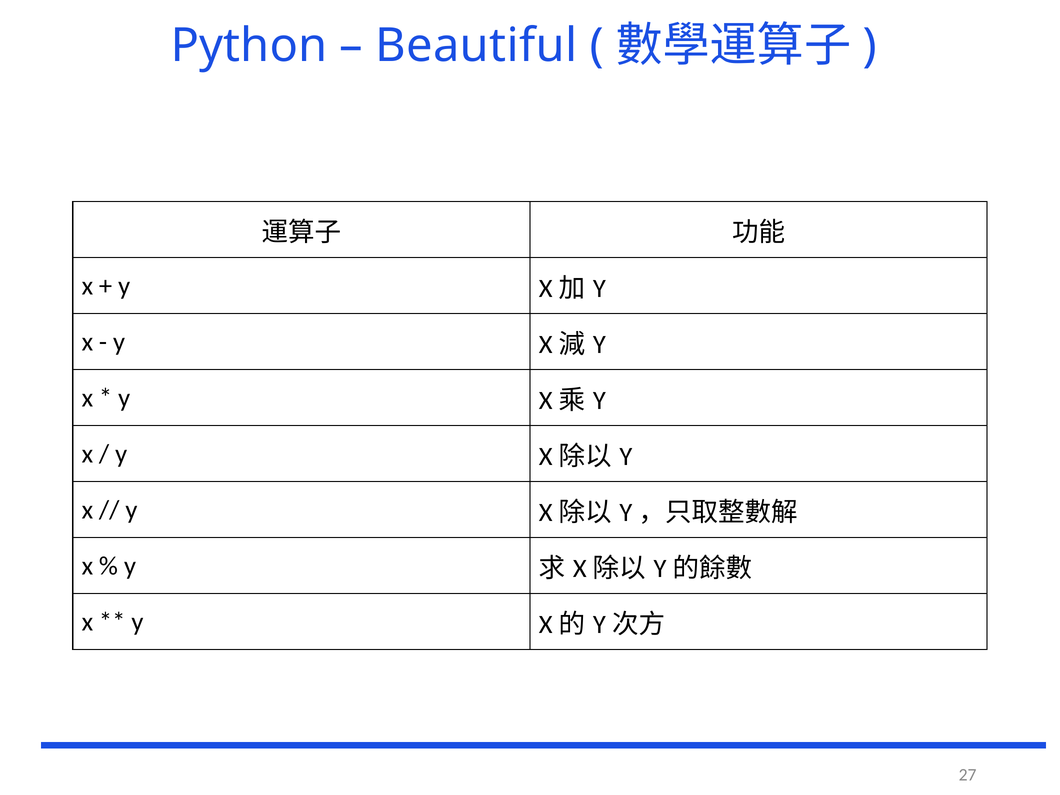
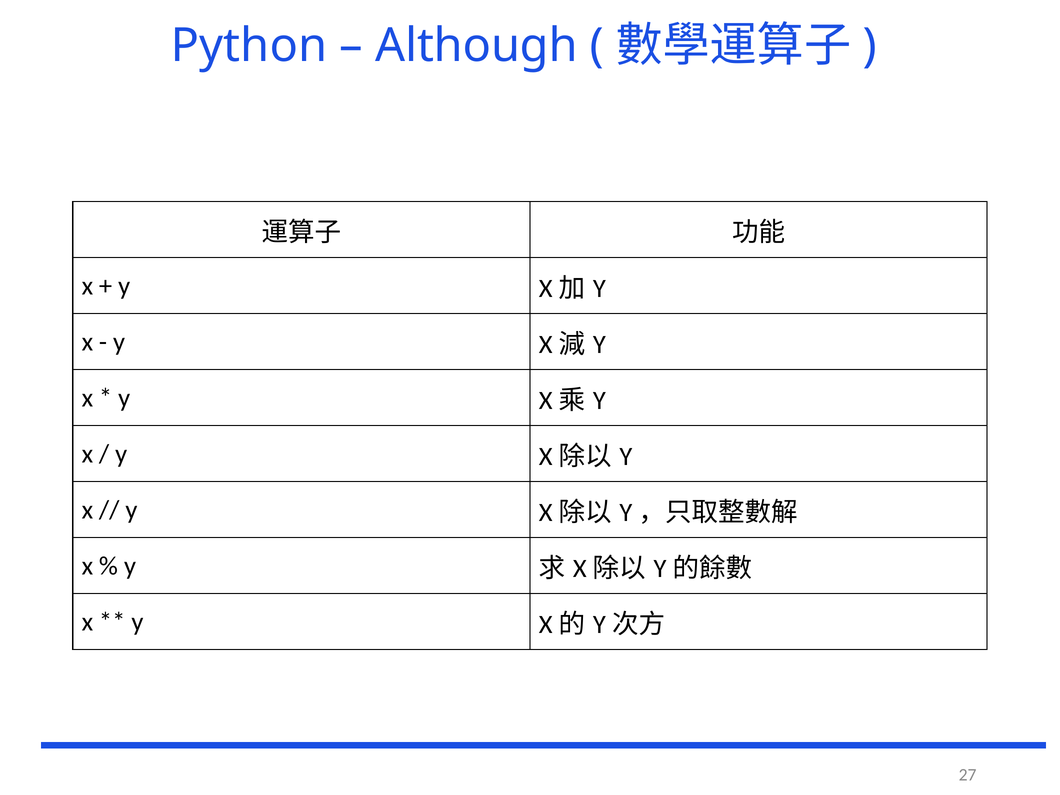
Beautiful: Beautiful -> Although
